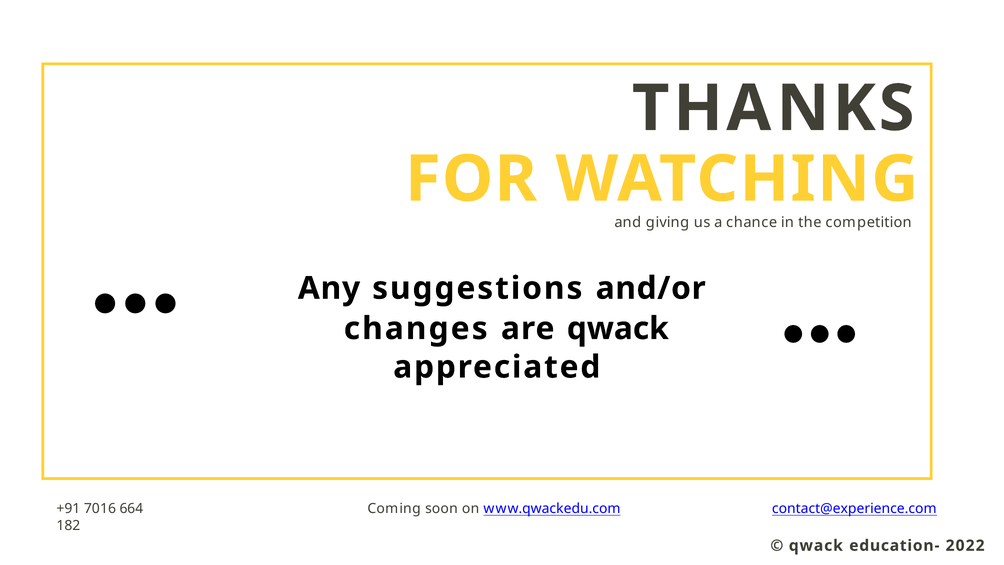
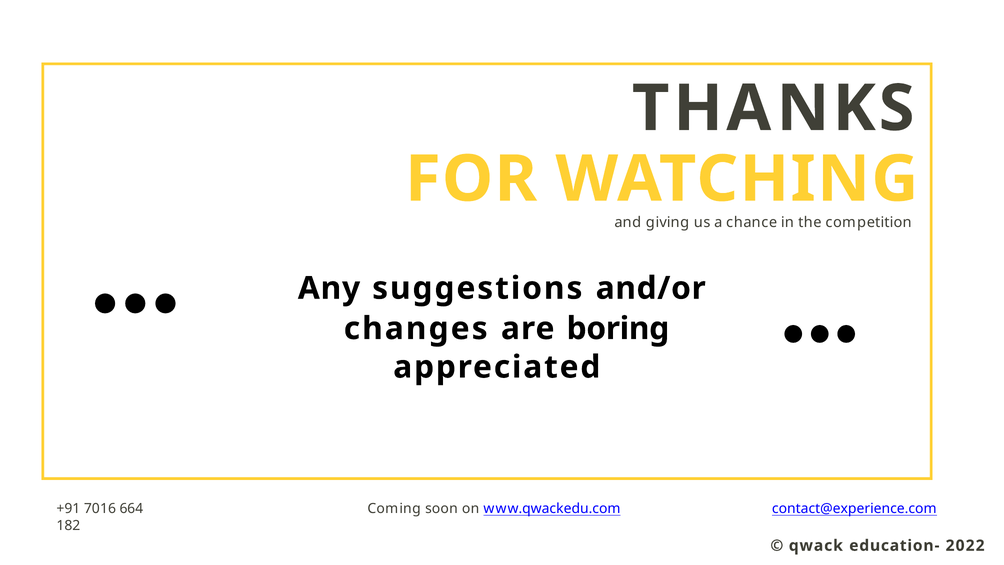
are qwack: qwack -> boring
